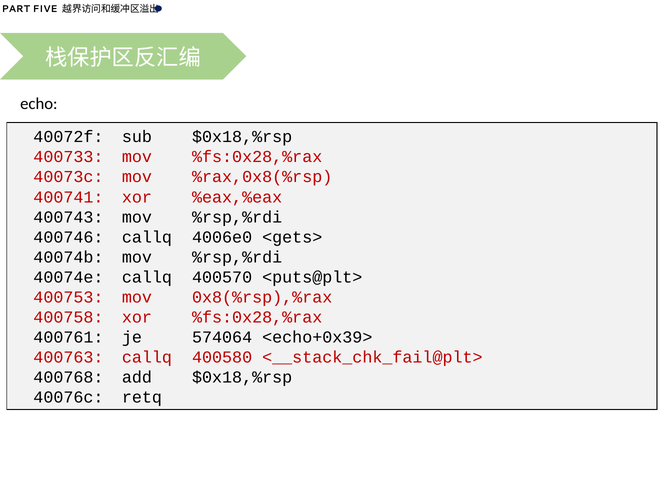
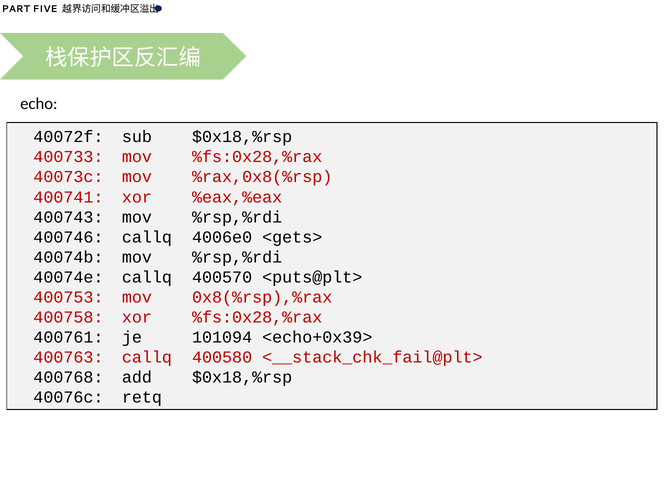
574064: 574064 -> 101094
